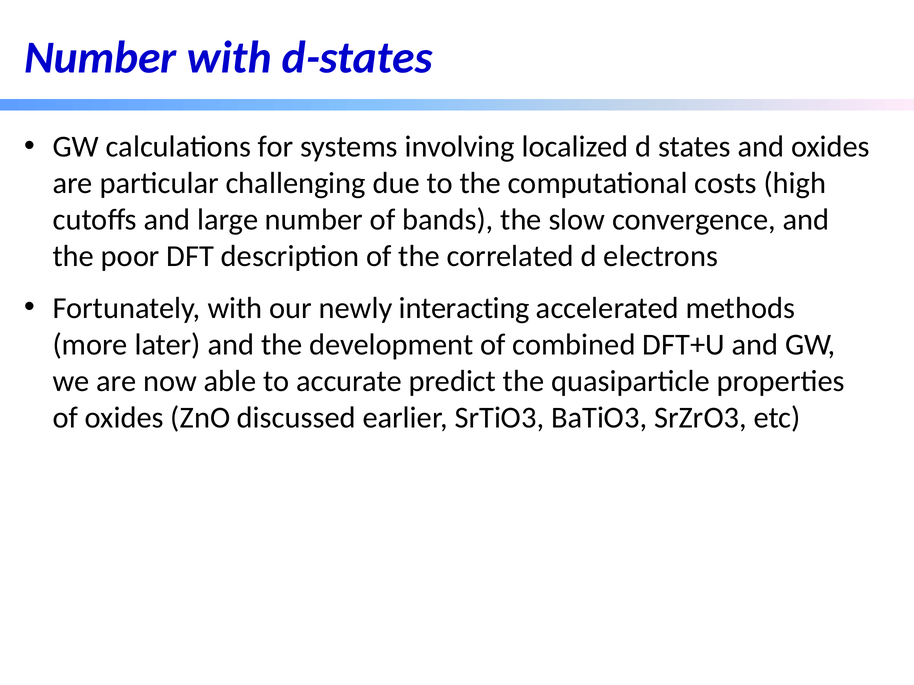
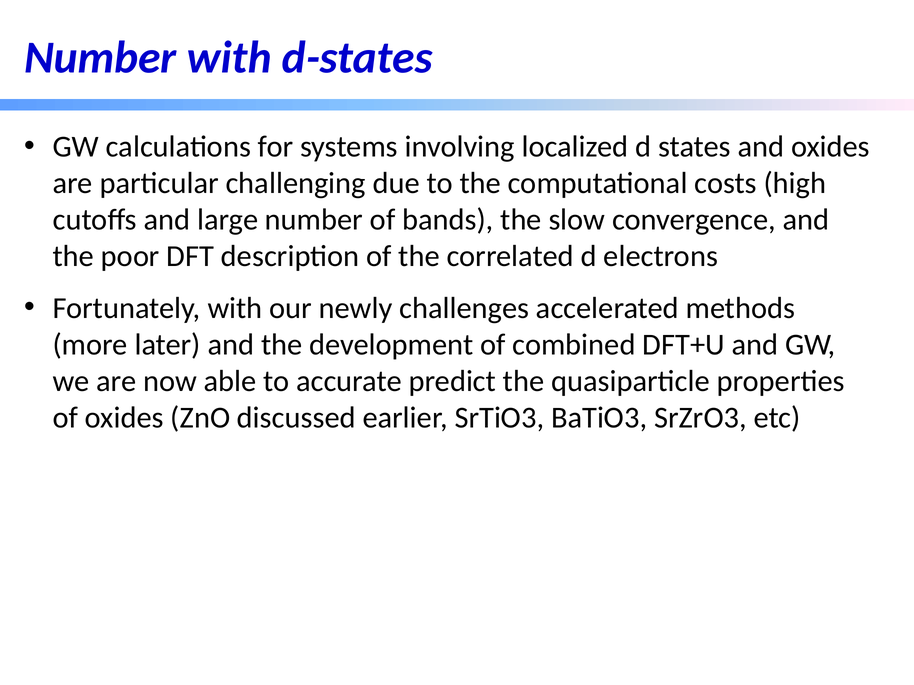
interacting: interacting -> challenges
